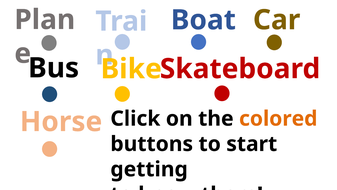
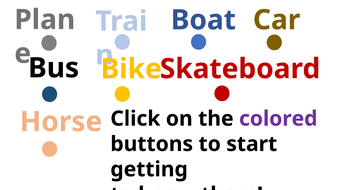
colored colour: orange -> purple
